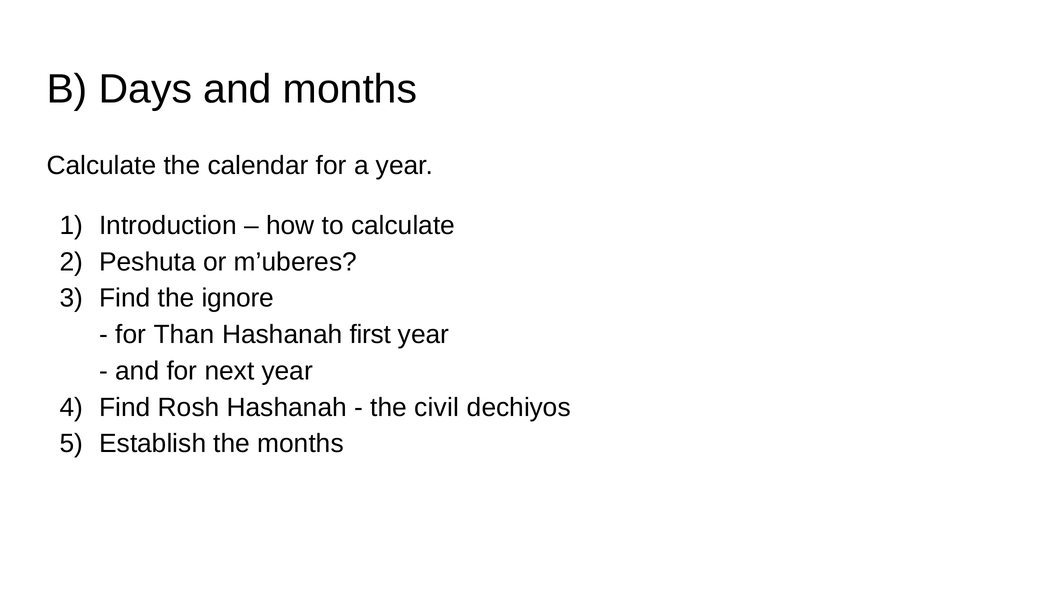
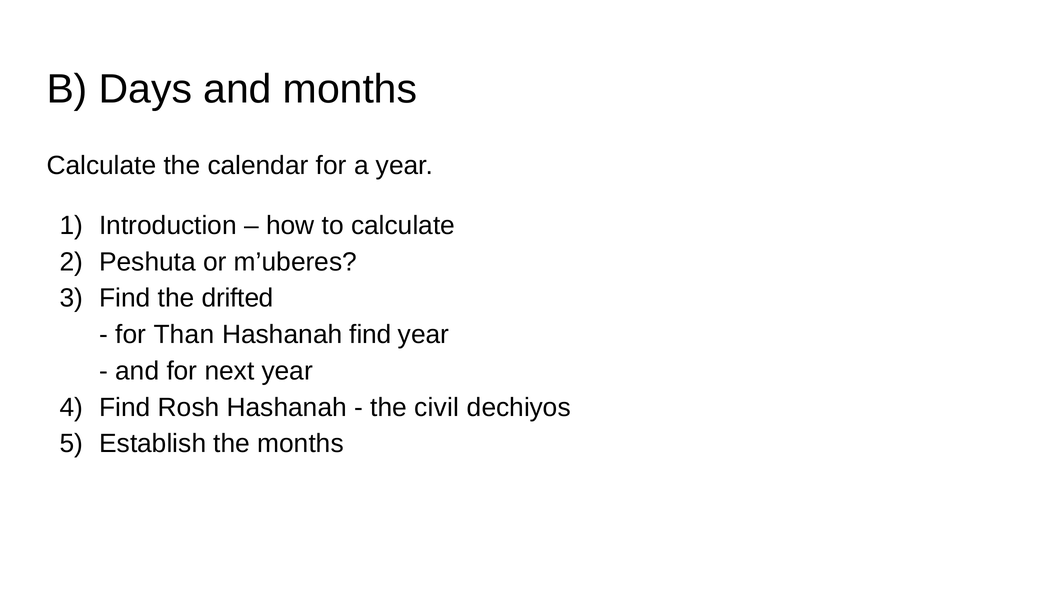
ignore: ignore -> drifted
Hashanah first: first -> find
